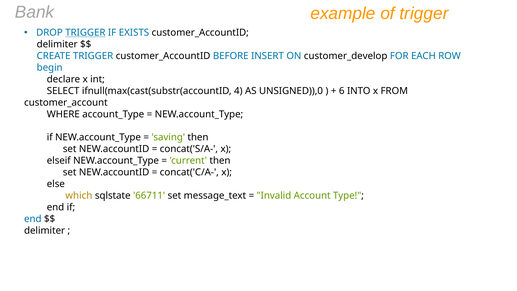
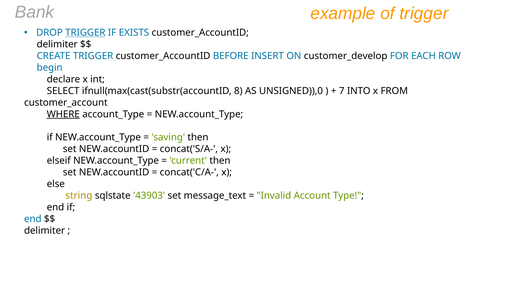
4: 4 -> 8
6: 6 -> 7
WHERE underline: none -> present
which: which -> string
66711: 66711 -> 43903
